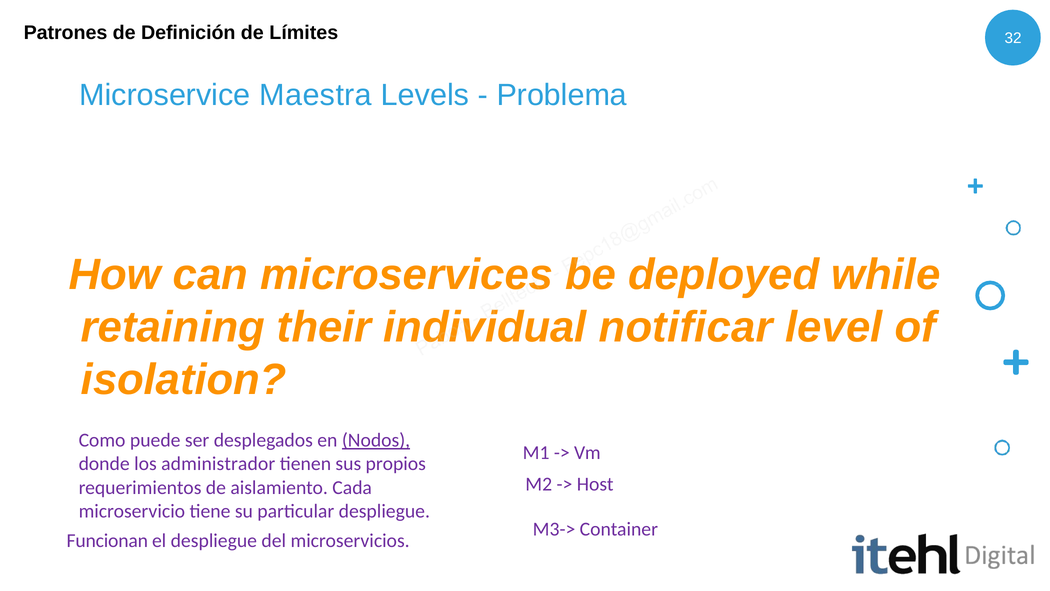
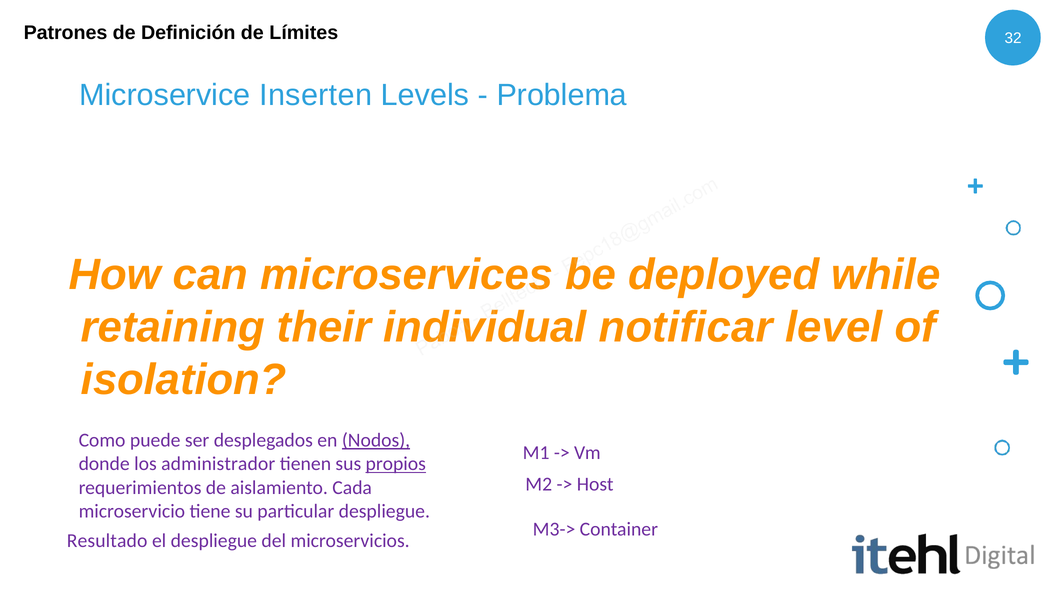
Maestra: Maestra -> Inserten
propios underline: none -> present
Funcionan: Funcionan -> Resultado
